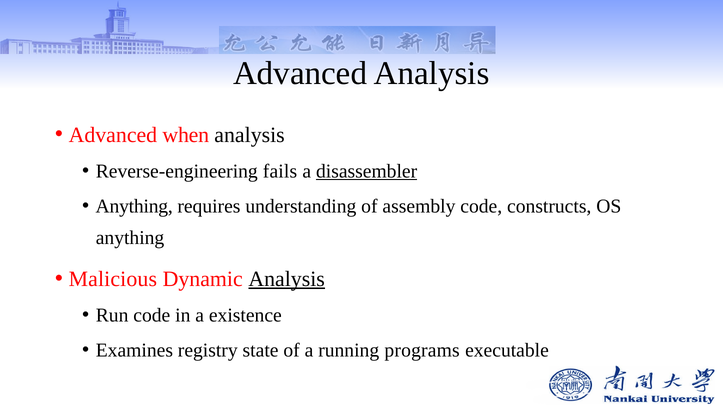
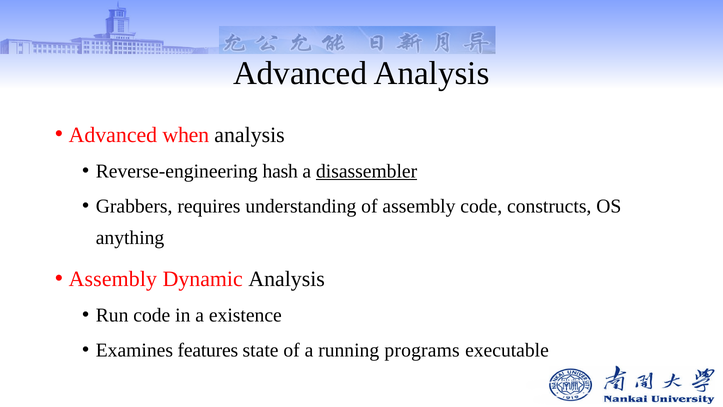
fails: fails -> hash
Anything at (134, 206): Anything -> Grabbers
Malicious at (113, 279): Malicious -> Assembly
Analysis at (287, 279) underline: present -> none
registry: registry -> features
